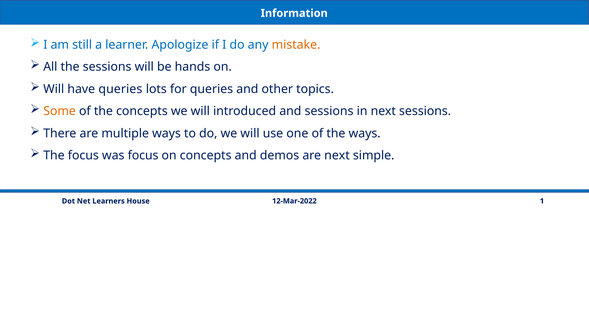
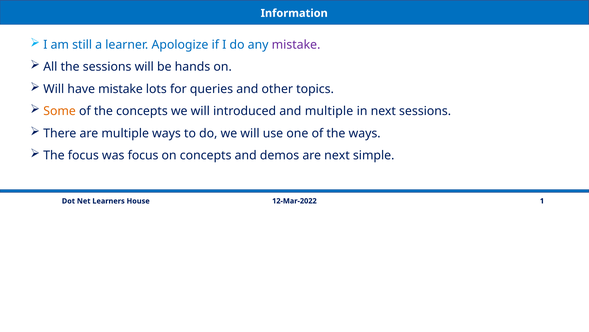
mistake at (296, 45) colour: orange -> purple
have queries: queries -> mistake
and sessions: sessions -> multiple
